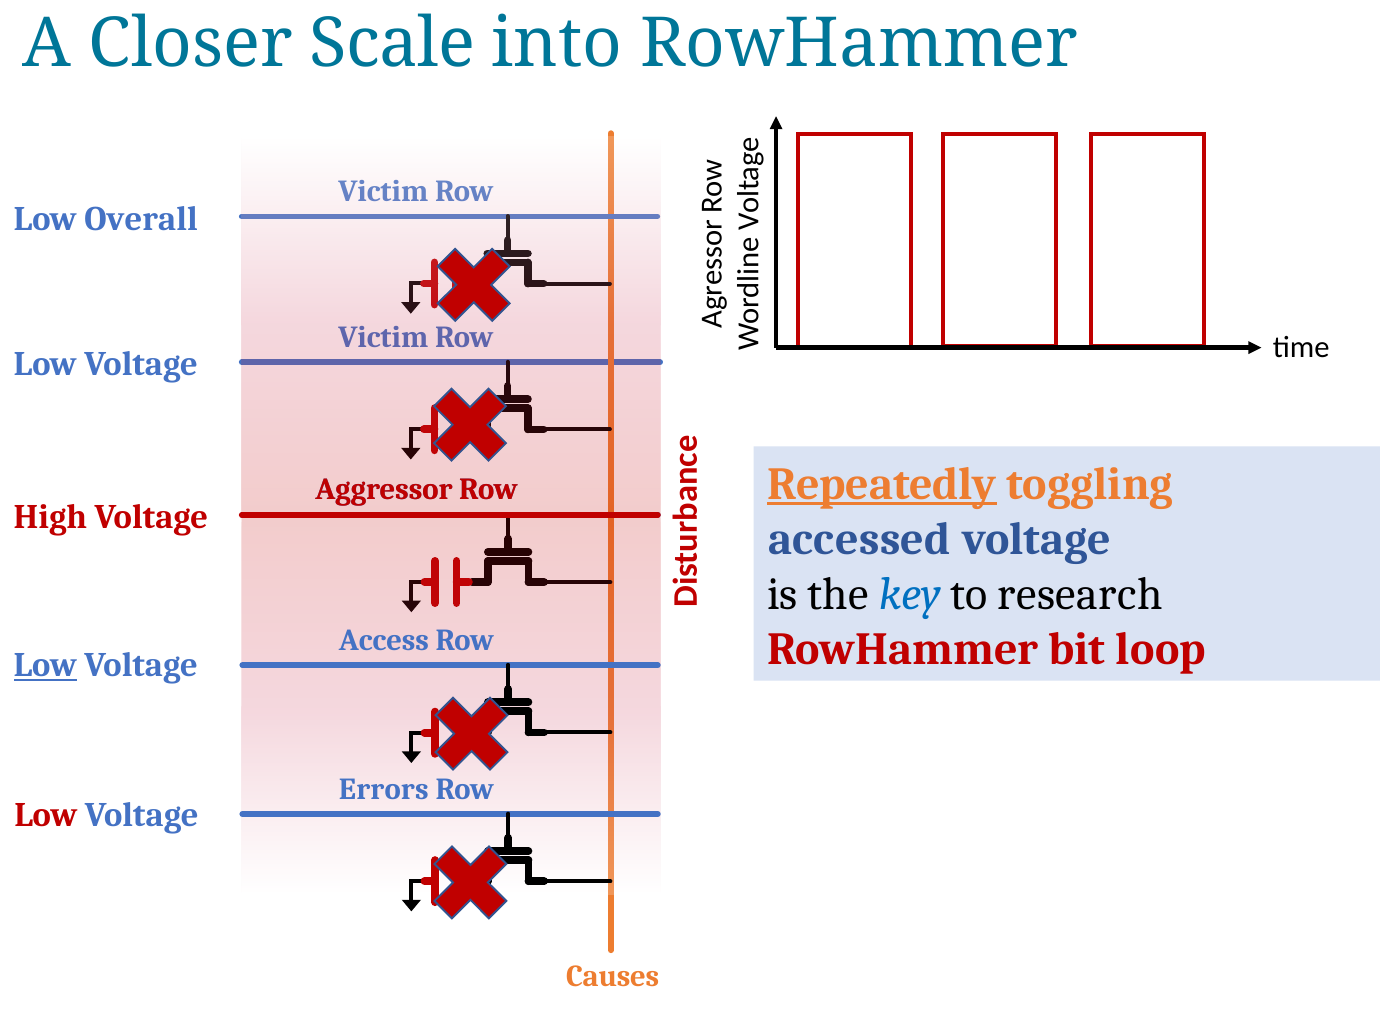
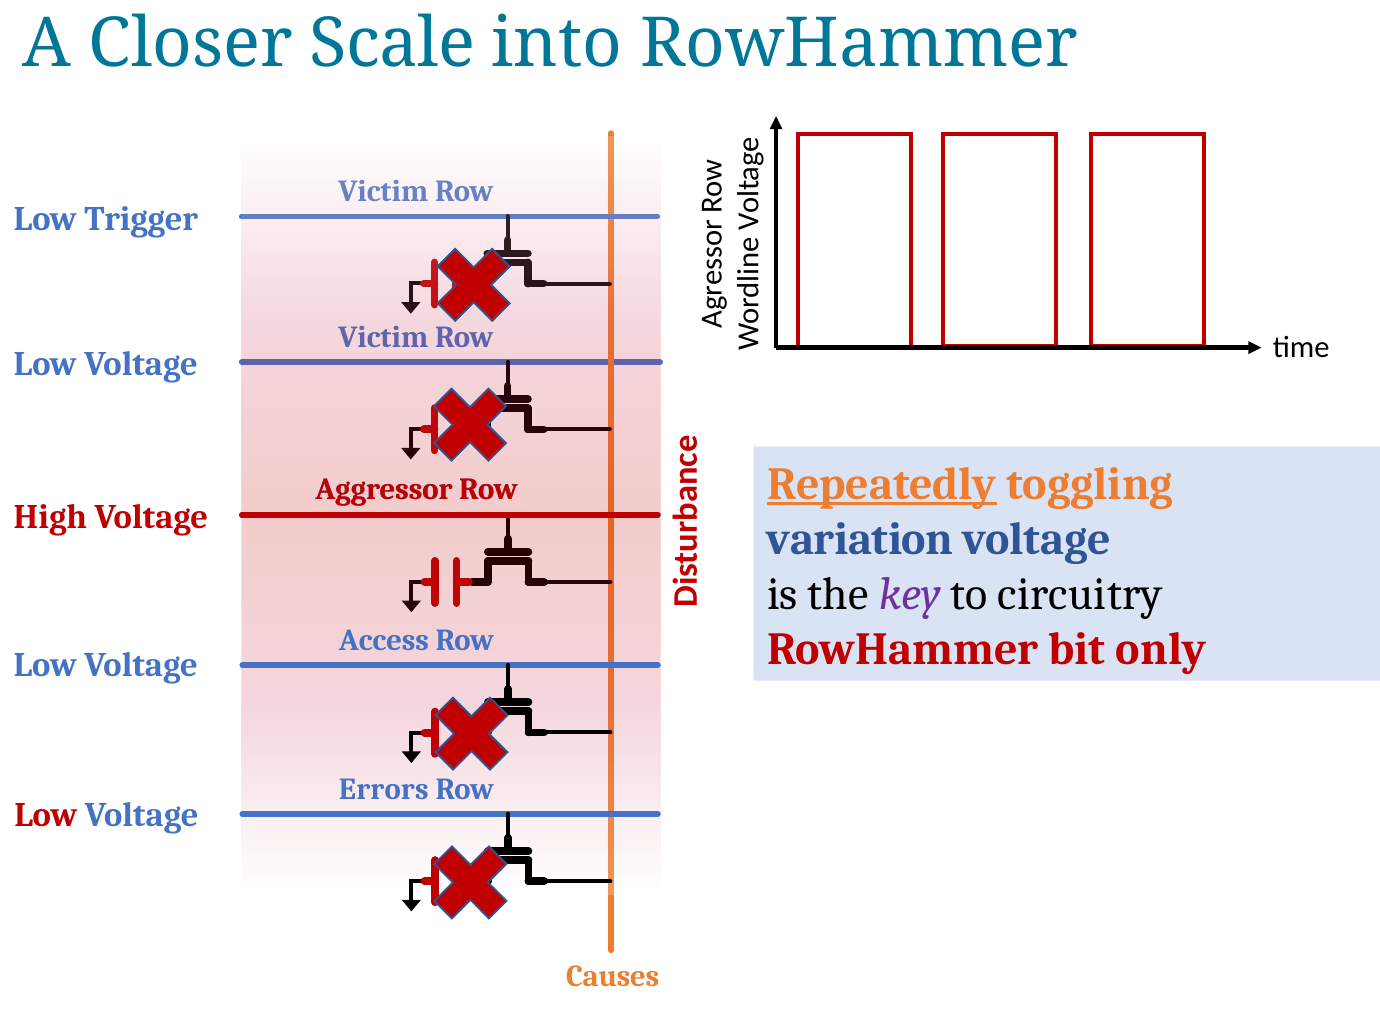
Overall: Overall -> Trigger
accessed: accessed -> variation
key colour: blue -> purple
research: research -> circuitry
loop: loop -> only
Low at (45, 665) underline: present -> none
